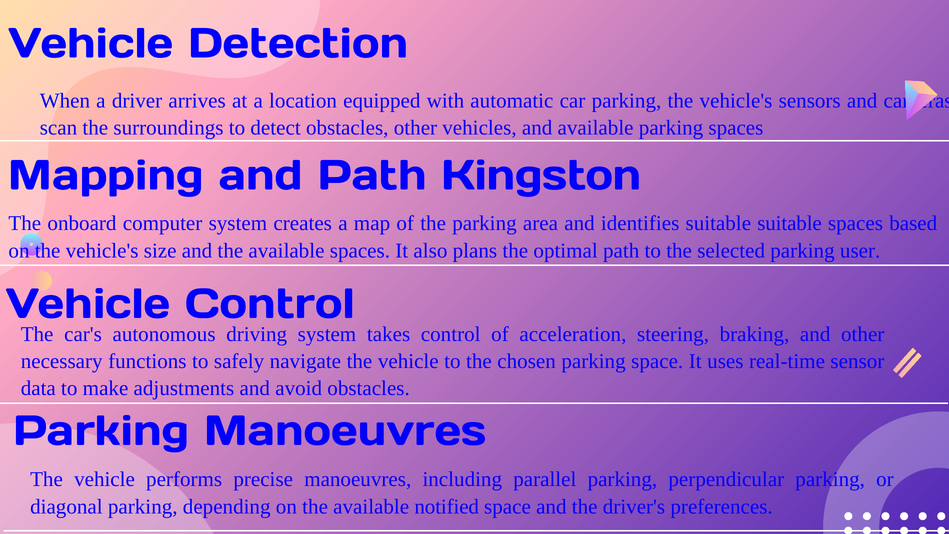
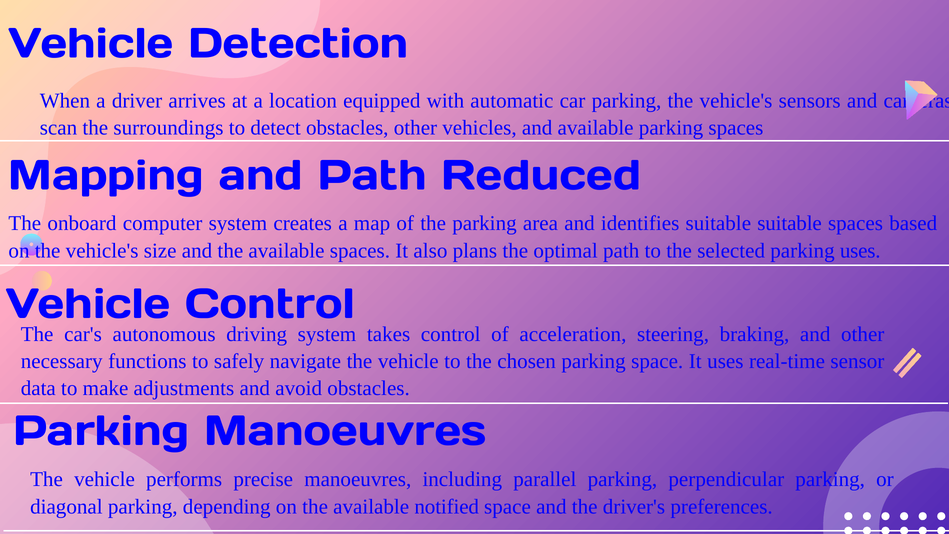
Kingston: Kingston -> Reduced
parking user: user -> uses
